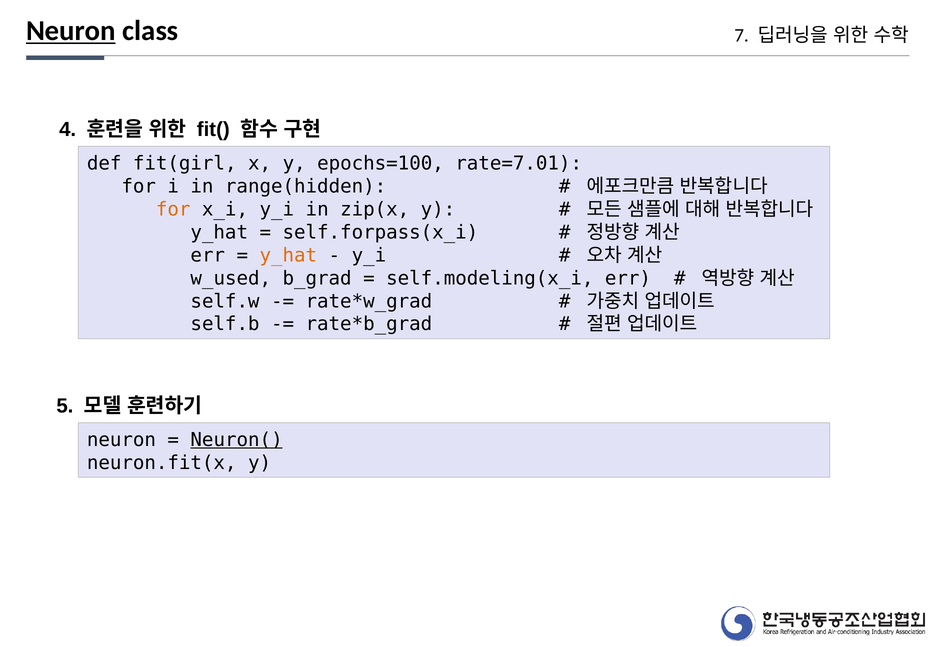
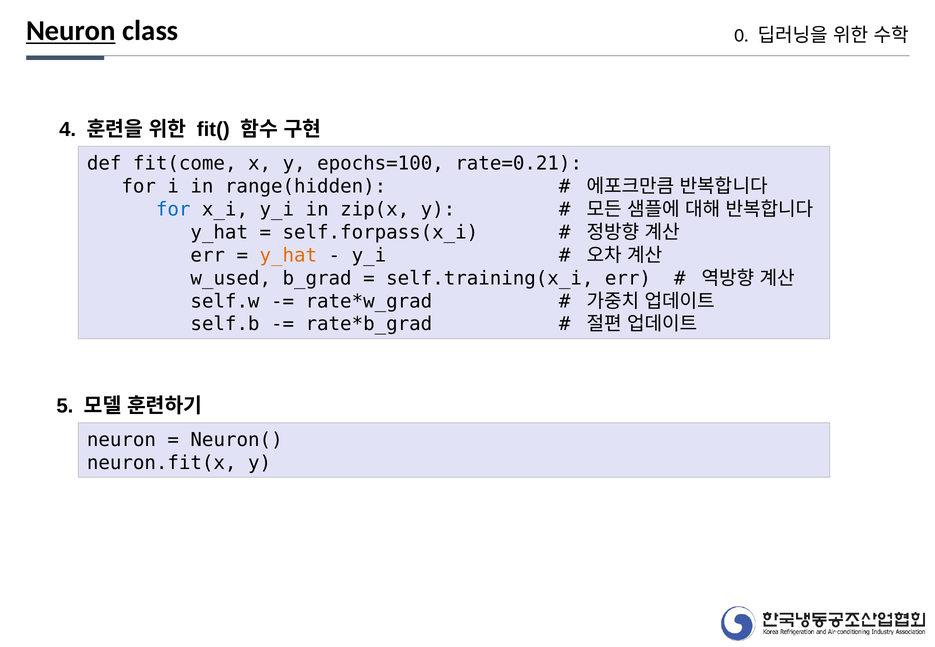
7: 7 -> 0
fit(girl: fit(girl -> fit(come
rate=7.01: rate=7.01 -> rate=0.21
for at (173, 209) colour: orange -> blue
self.modeling(x_i: self.modeling(x_i -> self.training(x_i
Neuron( underline: present -> none
